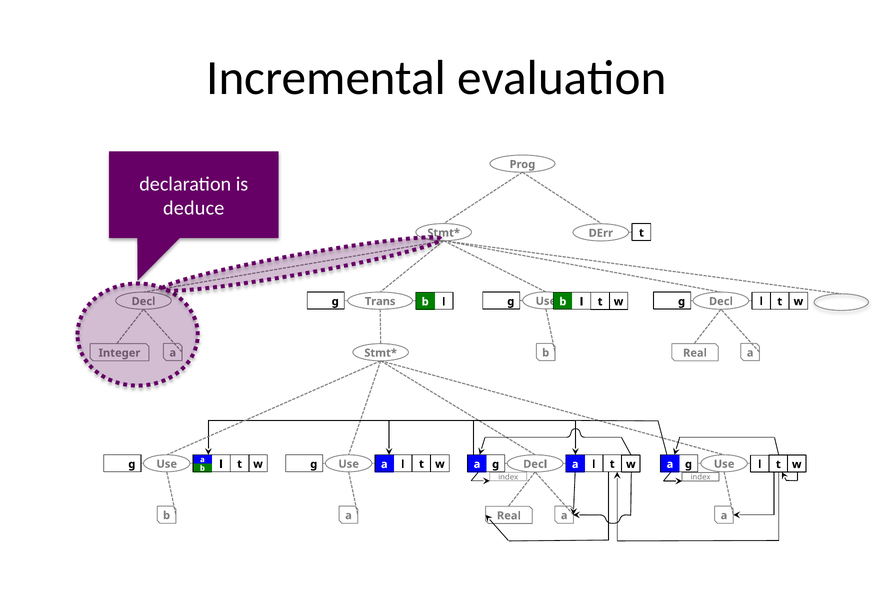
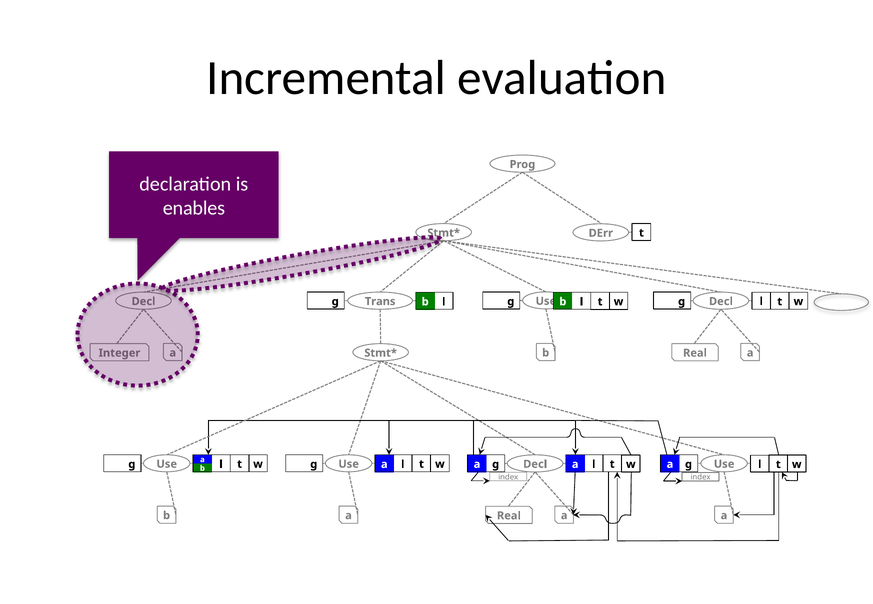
deduce: deduce -> enables
